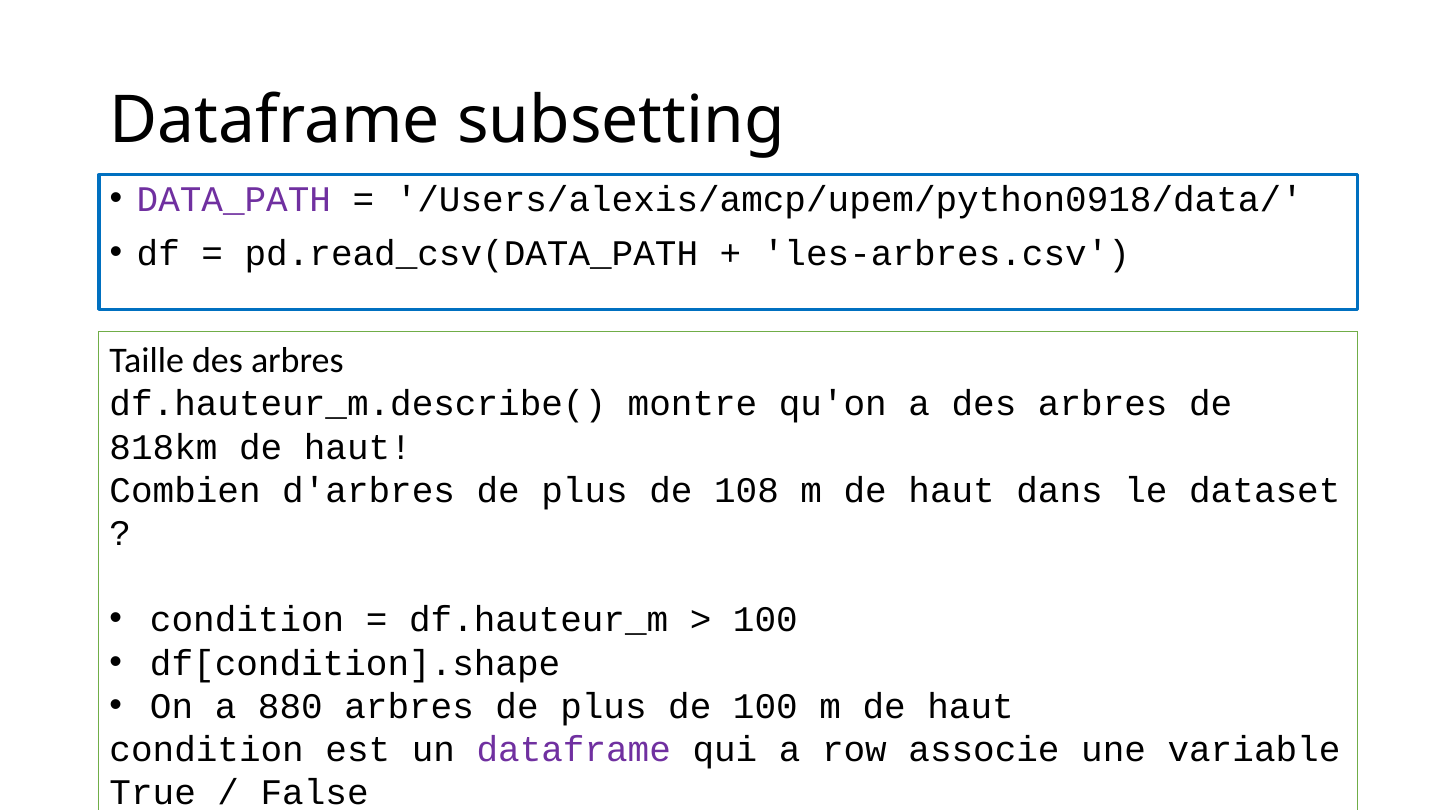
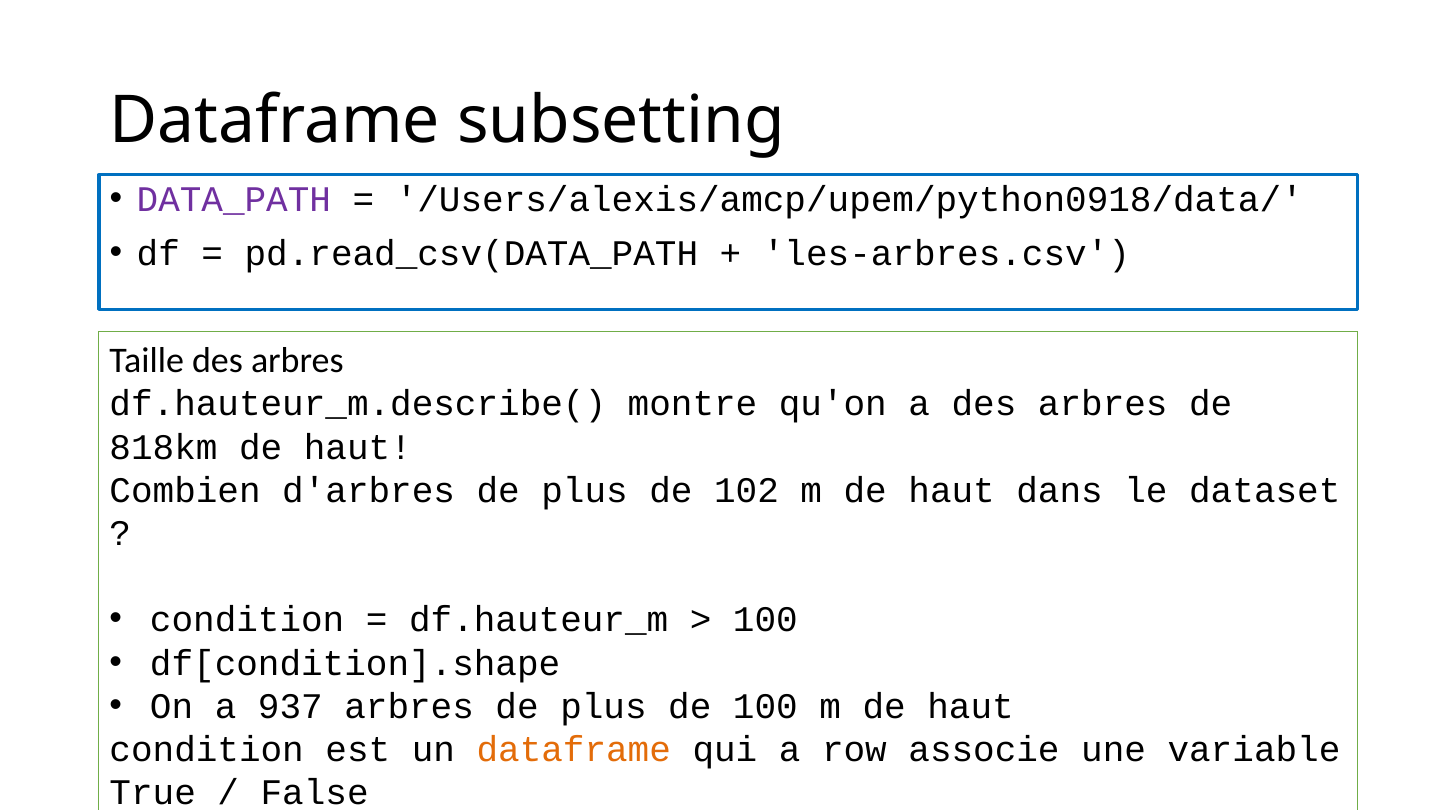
108: 108 -> 102
880: 880 -> 937
dataframe at (574, 749) colour: purple -> orange
